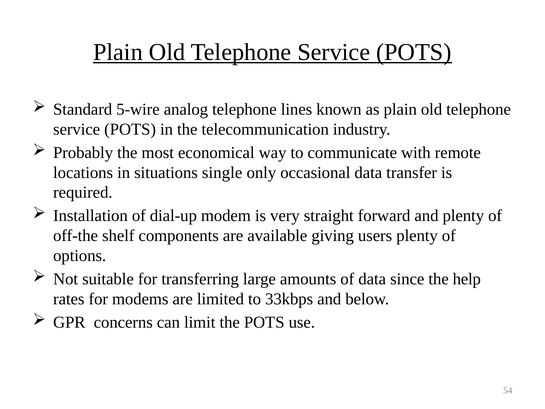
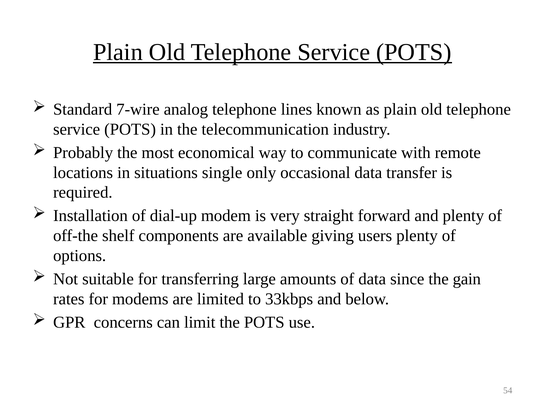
5-wire: 5-wire -> 7-wire
help: help -> gain
